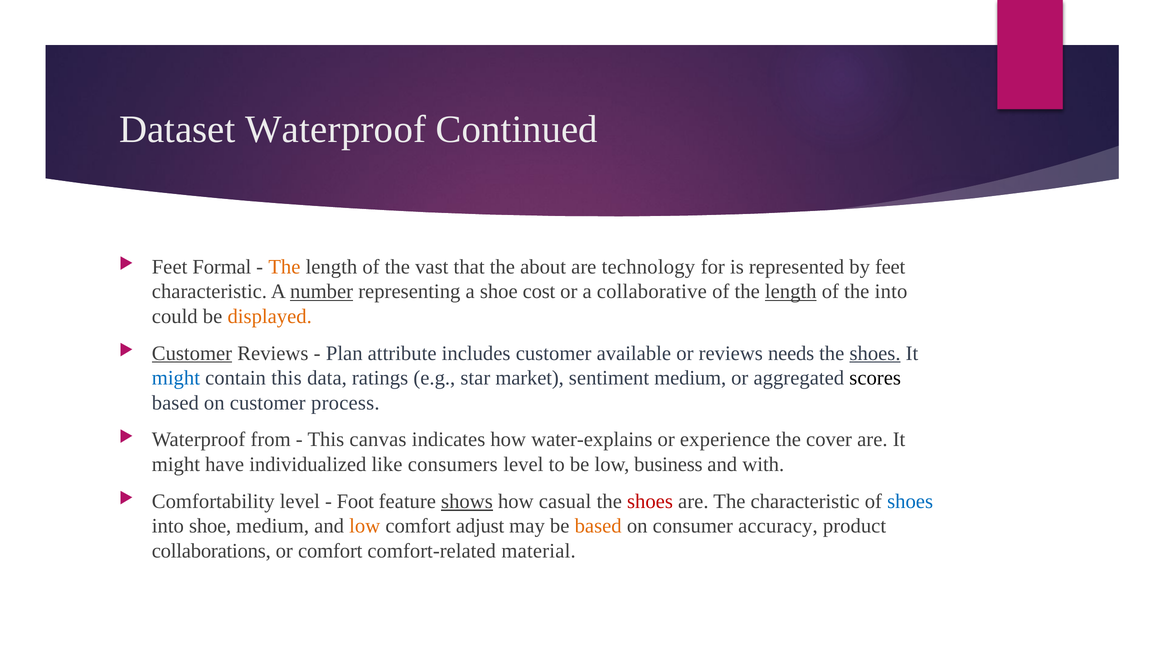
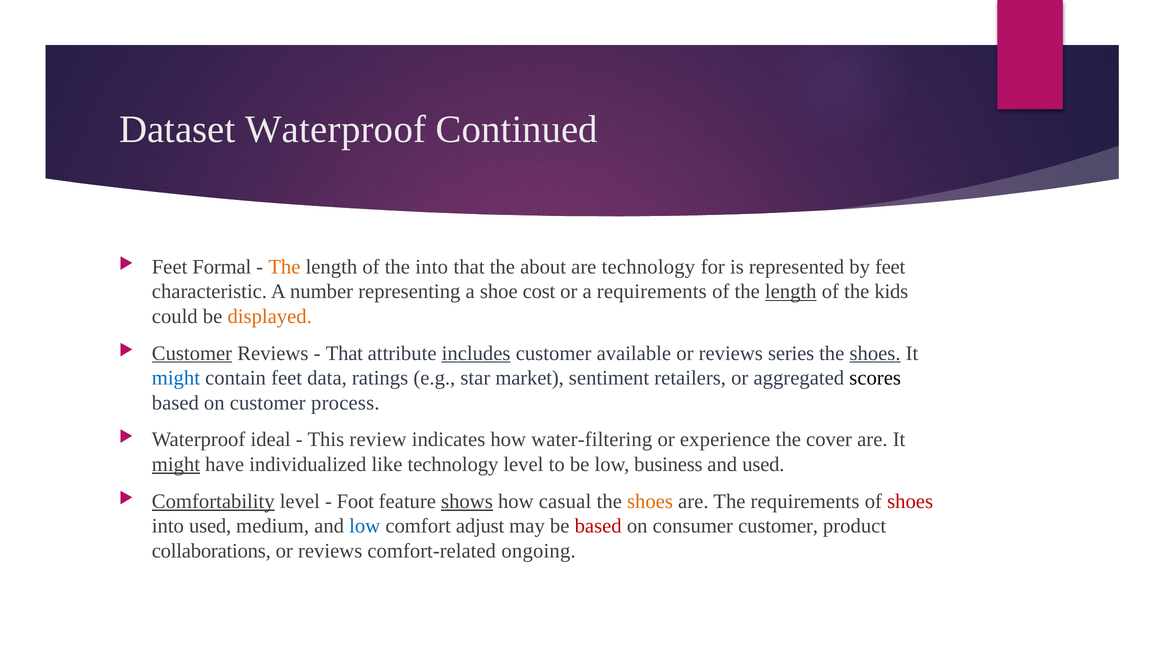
the vast: vast -> into
number underline: present -> none
a collaborative: collaborative -> requirements
the into: into -> kids
Plan at (344, 353): Plan -> That
includes underline: none -> present
needs: needs -> series
contain this: this -> feet
sentiment medium: medium -> retailers
from: from -> ideal
canvas: canvas -> review
water-explains: water-explains -> water-filtering
might at (176, 465) underline: none -> present
like consumers: consumers -> technology
and with: with -> used
Comfortability underline: none -> present
shoes at (650, 502) colour: red -> orange
The characteristic: characteristic -> requirements
shoes at (910, 502) colour: blue -> red
into shoe: shoe -> used
low at (365, 526) colour: orange -> blue
based at (598, 526) colour: orange -> red
consumer accuracy: accuracy -> customer
comfort at (330, 551): comfort -> reviews
material: material -> ongoing
